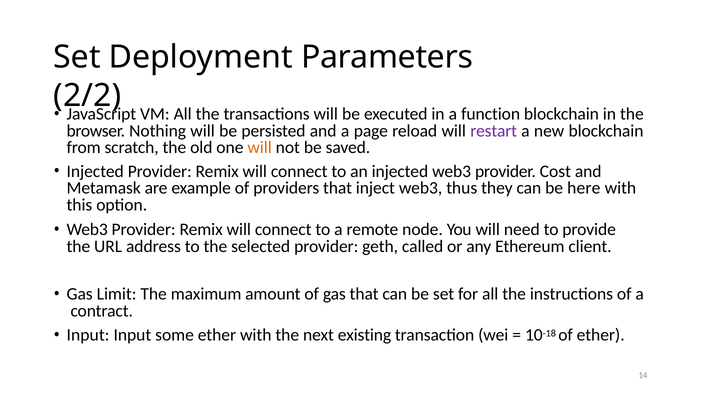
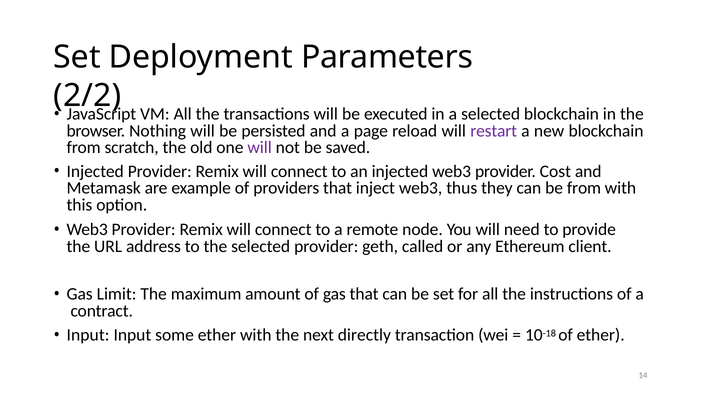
a function: function -> selected
will at (260, 148) colour: orange -> purple
be here: here -> from
existing: existing -> directly
